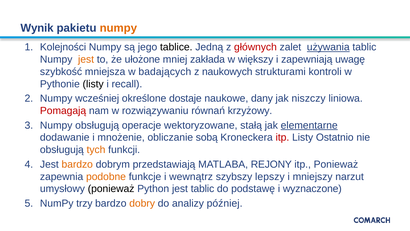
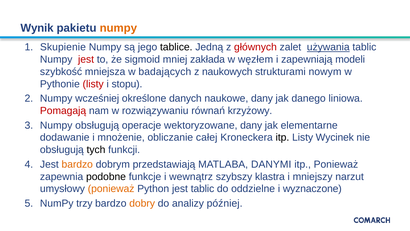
Kolejności: Kolejności -> Skupienie
jest at (86, 59) colour: orange -> red
ułożone: ułożone -> sigmoid
większy: większy -> węzłem
uwagę: uwagę -> modeli
kontroli: kontroli -> nowym
listy at (93, 84) colour: black -> red
recall: recall -> stopu
dostaje: dostaje -> danych
niszczy: niszczy -> danego
wektoryzowane stałą: stałą -> dany
elementarne underline: present -> none
sobą: sobą -> całej
itp at (282, 137) colour: red -> black
Ostatnio: Ostatnio -> Wycinek
tych colour: orange -> black
REJONY: REJONY -> DANYMI
podobne colour: orange -> black
lepszy: lepszy -> klastra
ponieważ at (111, 189) colour: black -> orange
podstawę: podstawę -> oddzielne
